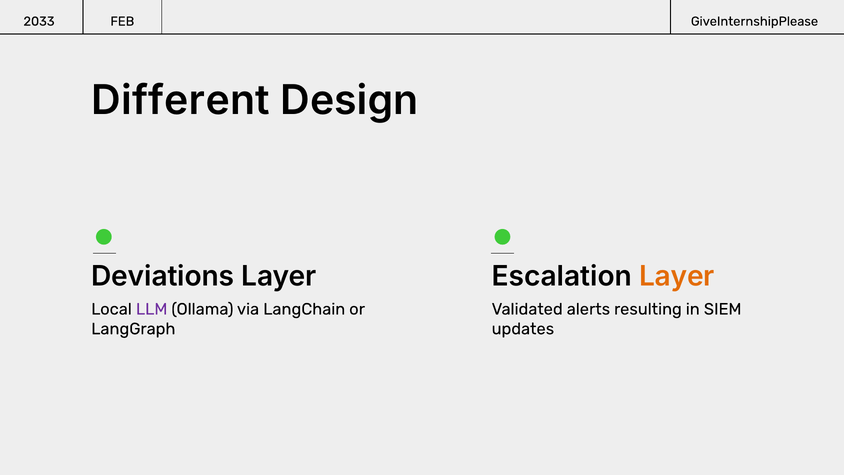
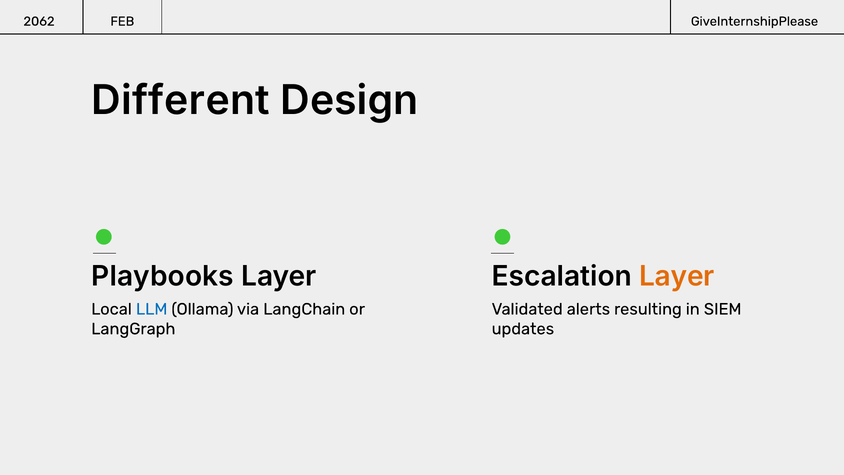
2033: 2033 -> 2062
Deviations: Deviations -> Playbooks
LLM colour: purple -> blue
